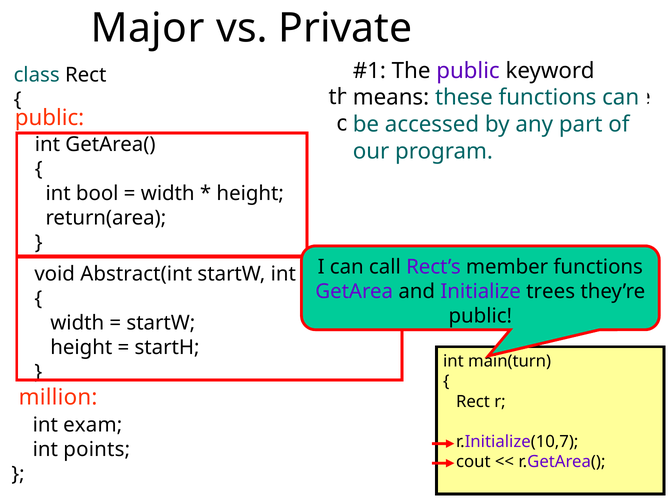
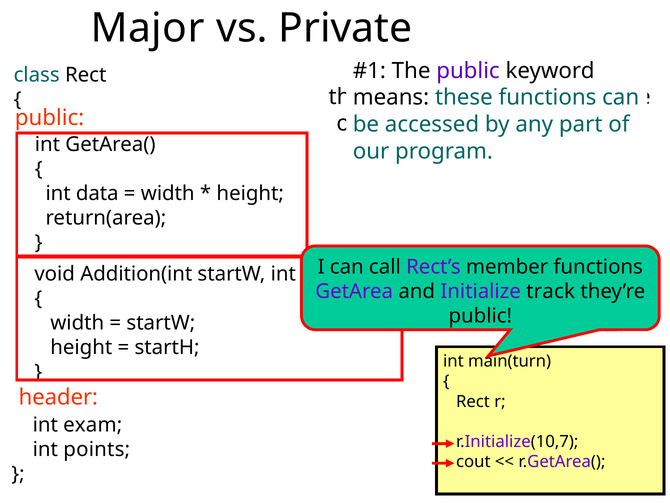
bool: bool -> data
Abstract(int: Abstract(int -> Addition(int
trees: trees -> track
million: million -> header
